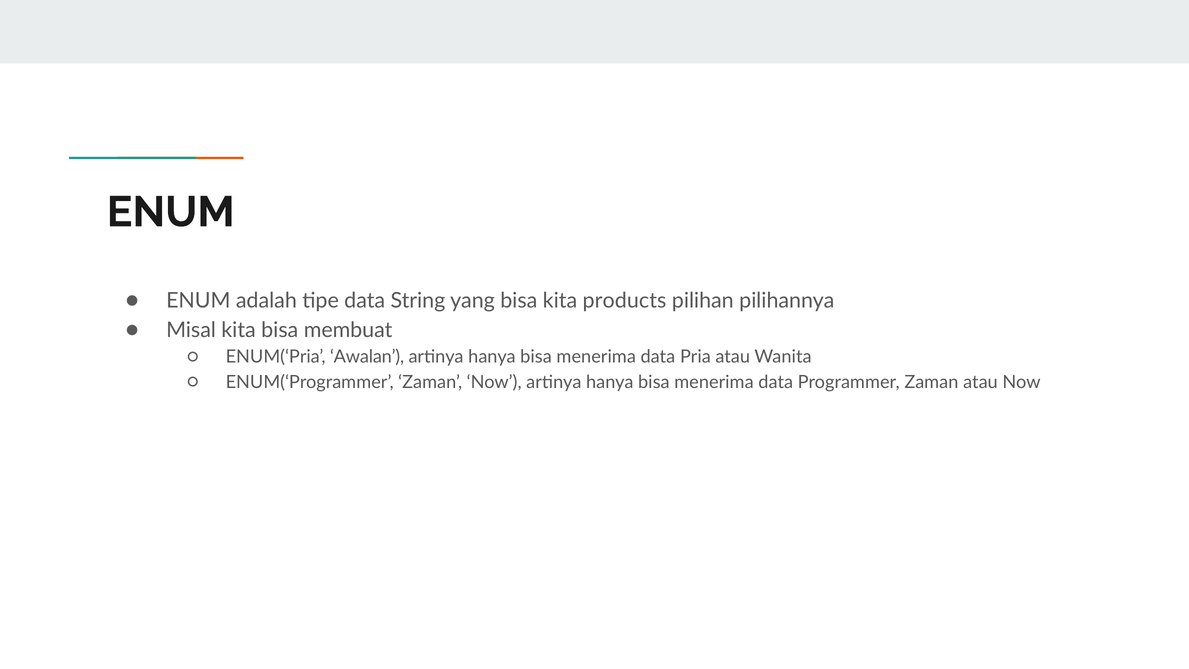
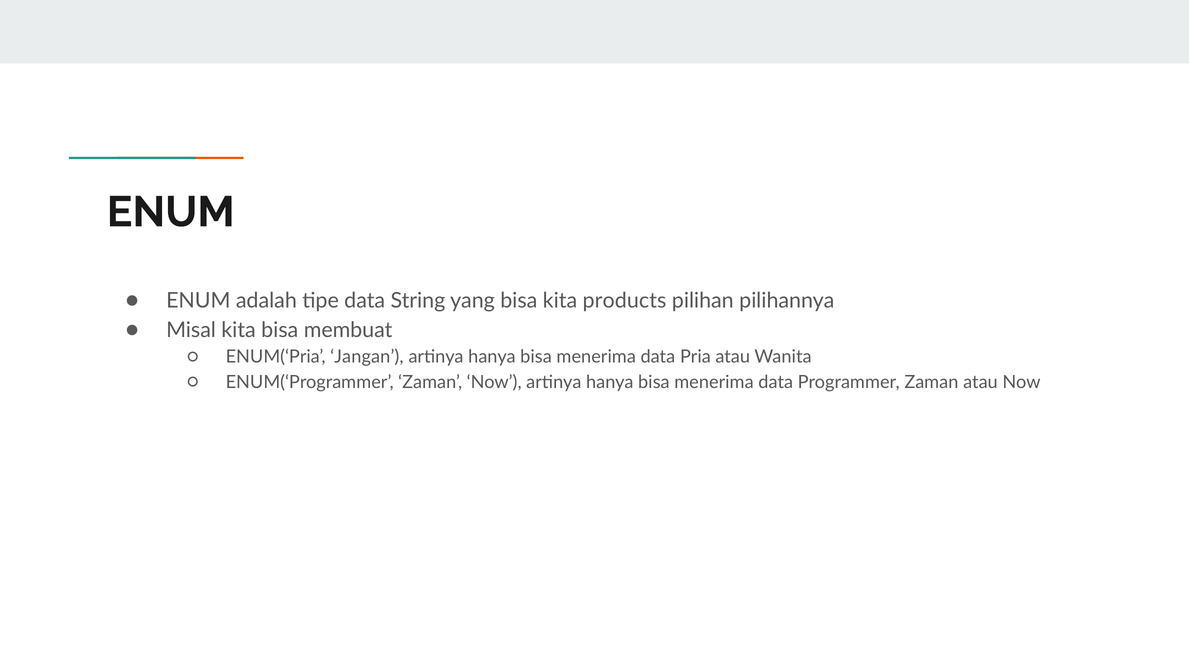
Awalan: Awalan -> Jangan
